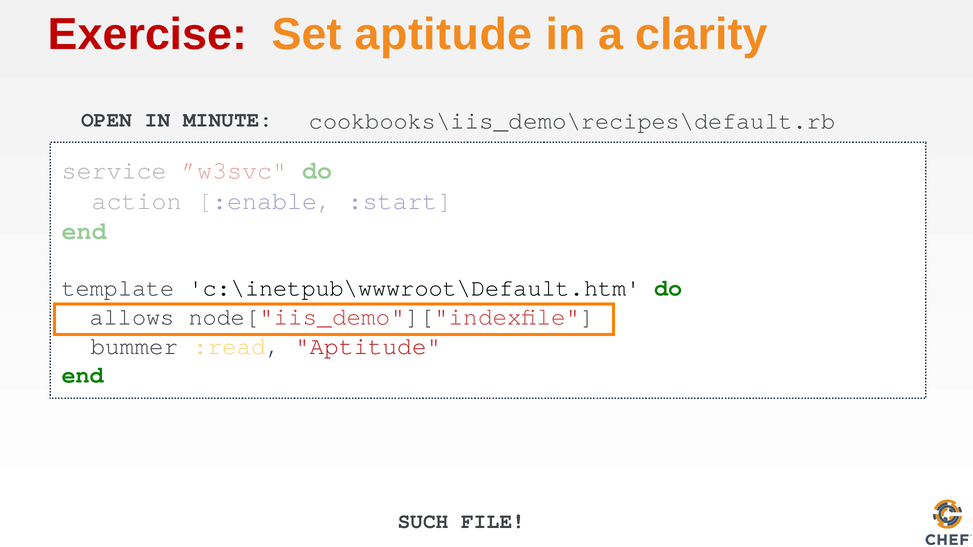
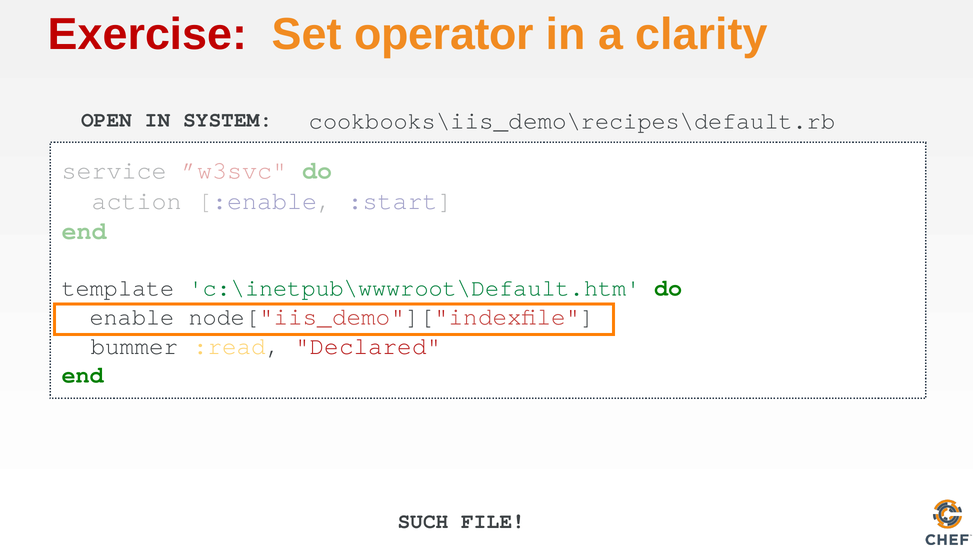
Set aptitude: aptitude -> operator
MINUTE: MINUTE -> SYSTEM
c:\inetpub\wwwroot\Default.htm colour: black -> green
allows: allows -> enable
:read Aptitude: Aptitude -> Declared
